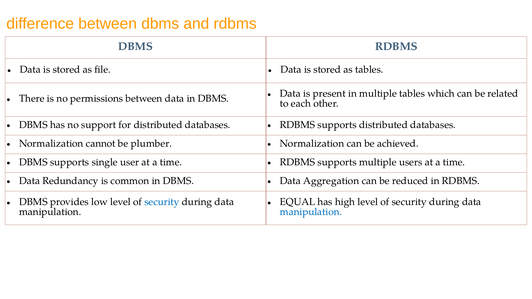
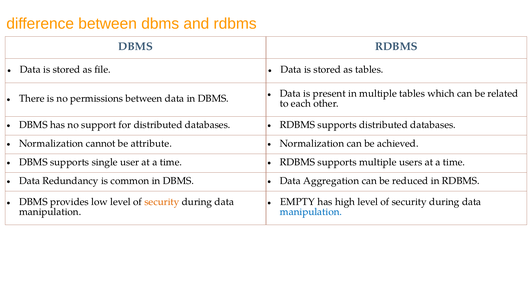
plumber: plumber -> attribute
security at (162, 202) colour: blue -> orange
EQUAL: EQUAL -> EMPTY
